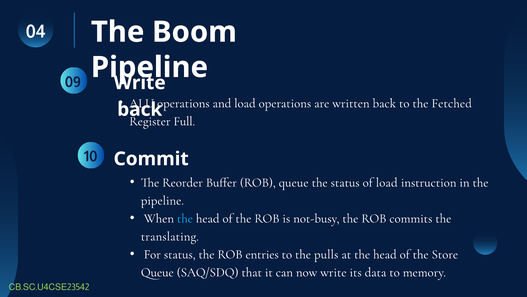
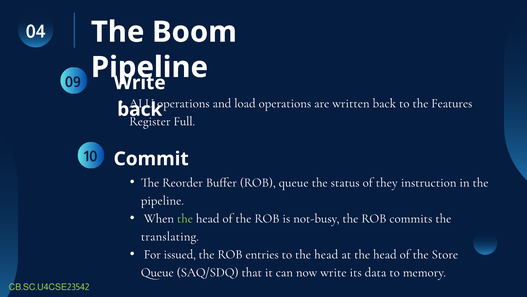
Fetched: Fetched -> Features
of load: load -> they
the at (185, 218) colour: light blue -> light green
For status: status -> issued
to the pulls: pulls -> head
